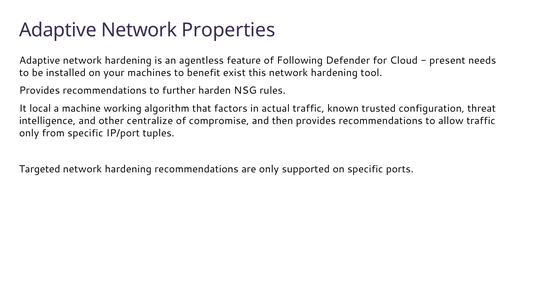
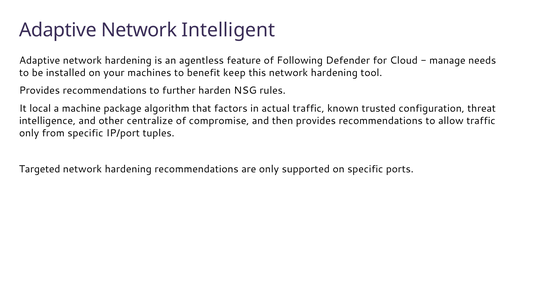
Properties: Properties -> Intelligent
present: present -> manage
exist: exist -> keep
working: working -> package
